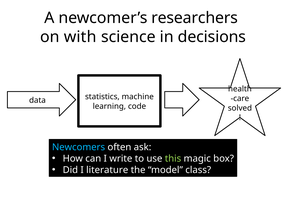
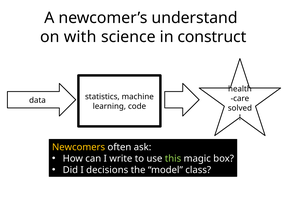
researchers: researchers -> understand
decisions: decisions -> construct
Newcomers colour: light blue -> yellow
literature: literature -> decisions
